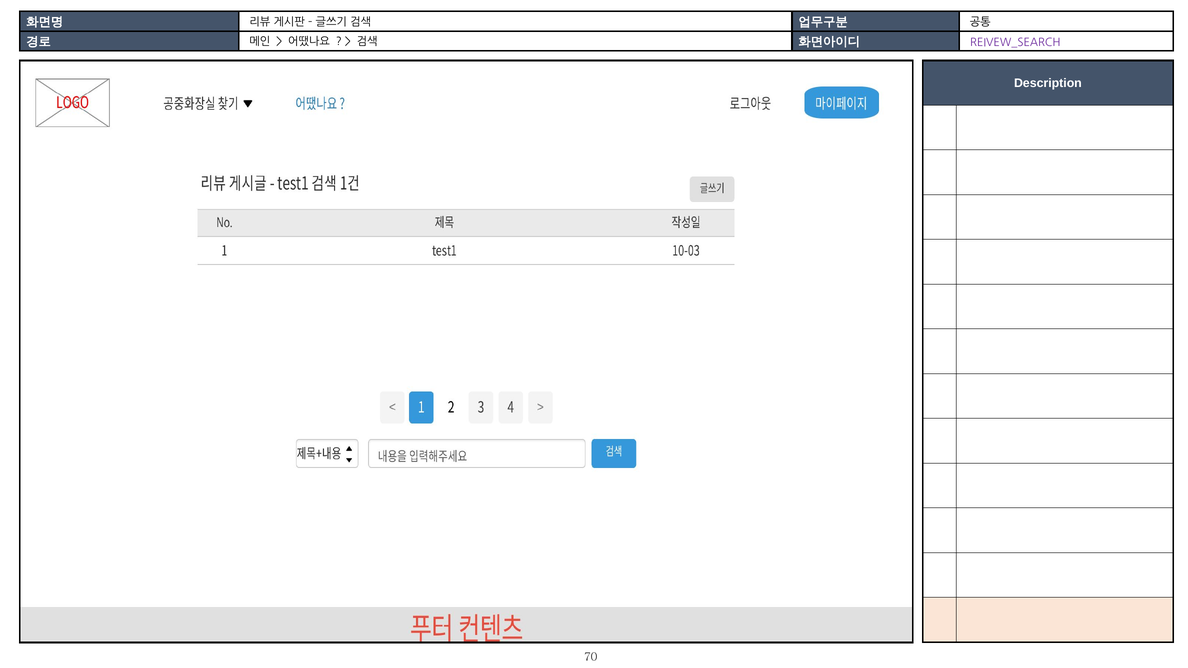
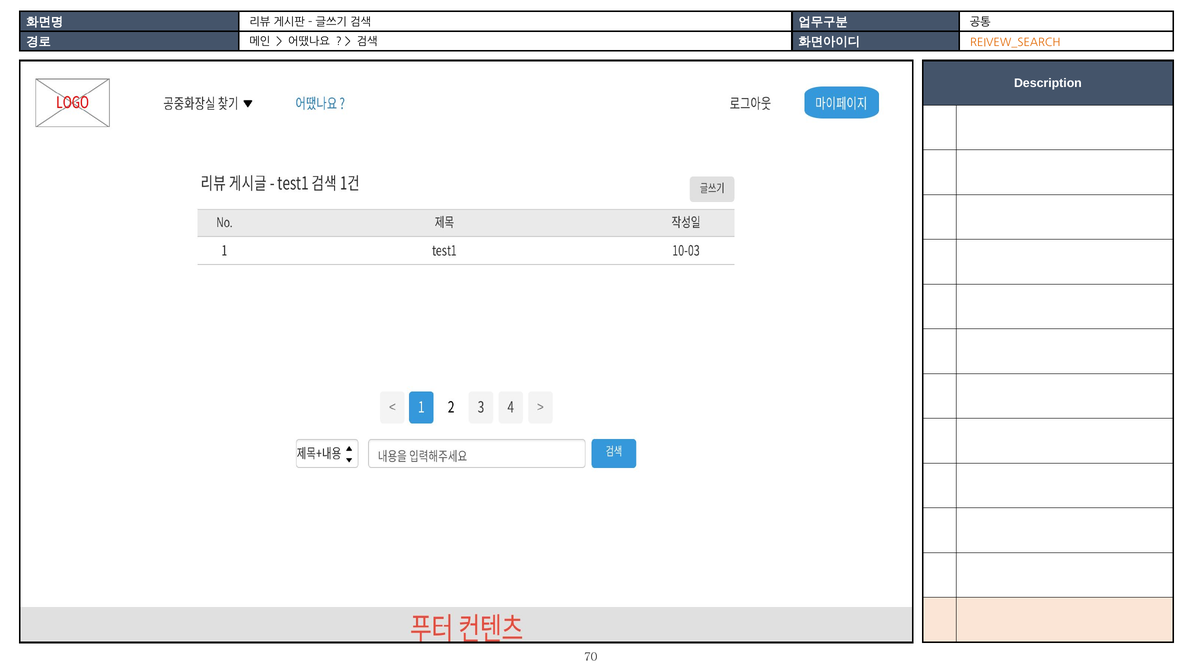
REIVEW_SEARCH colour: purple -> orange
